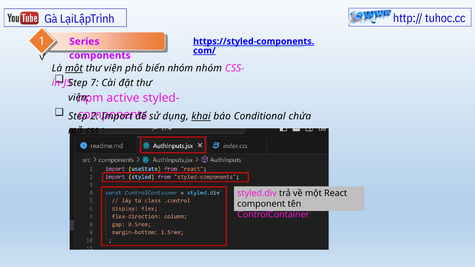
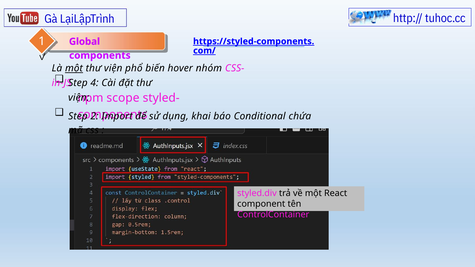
Series: Series -> Global
biến nhóm: nhóm -> hover
7: 7 -> 4
active: active -> scope
khai underline: present -> none
